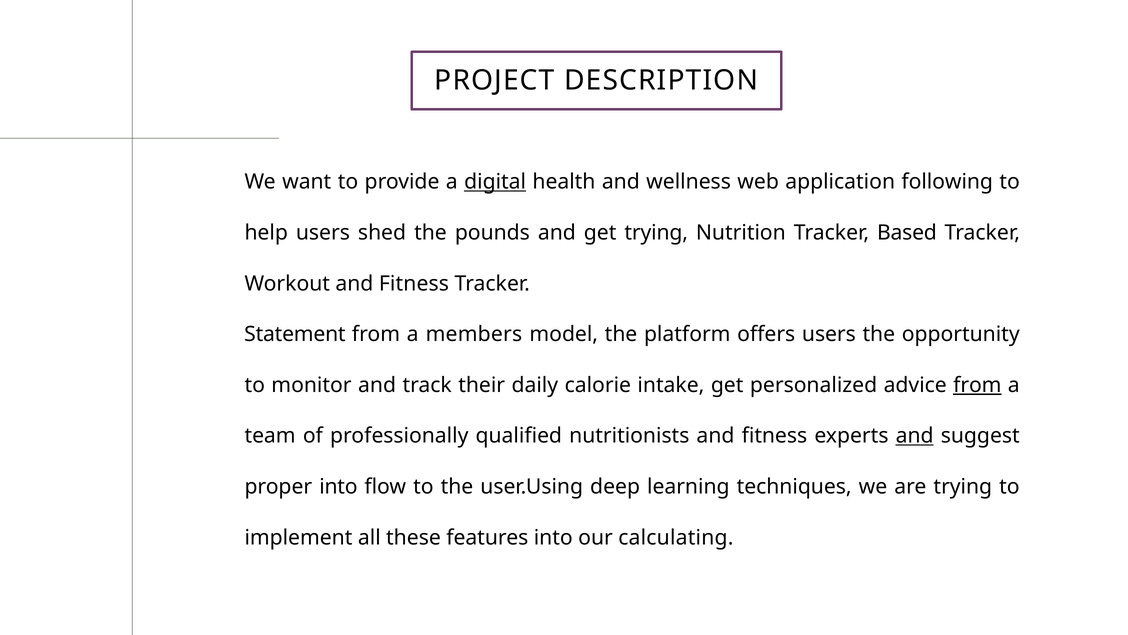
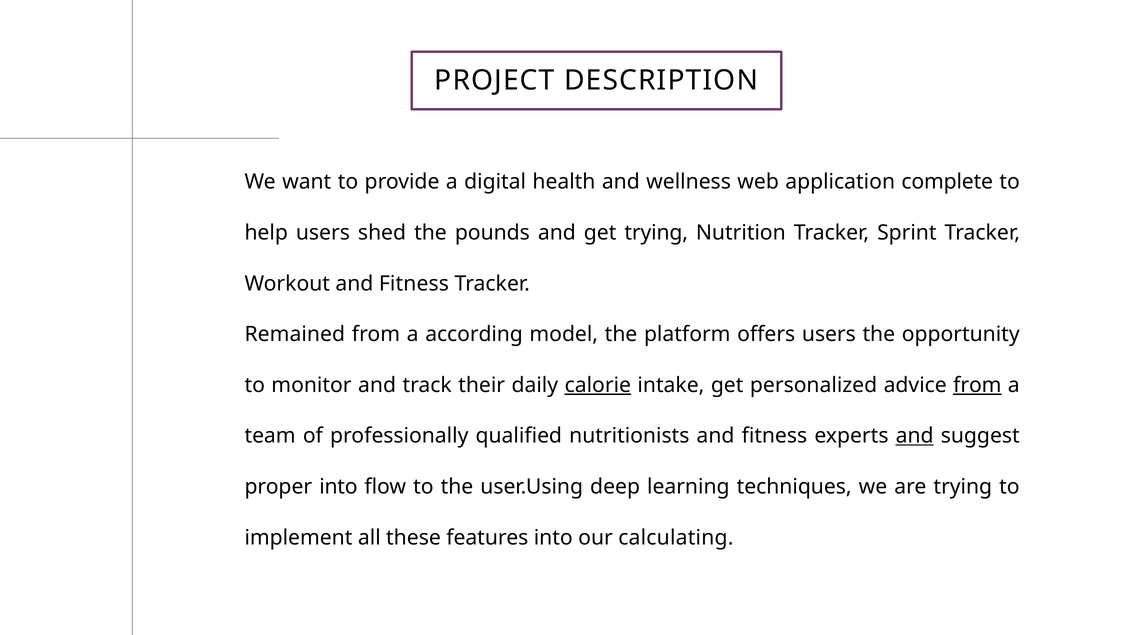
digital underline: present -> none
following: following -> complete
Based: Based -> Sprint
Statement: Statement -> Remained
members: members -> according
calorie underline: none -> present
